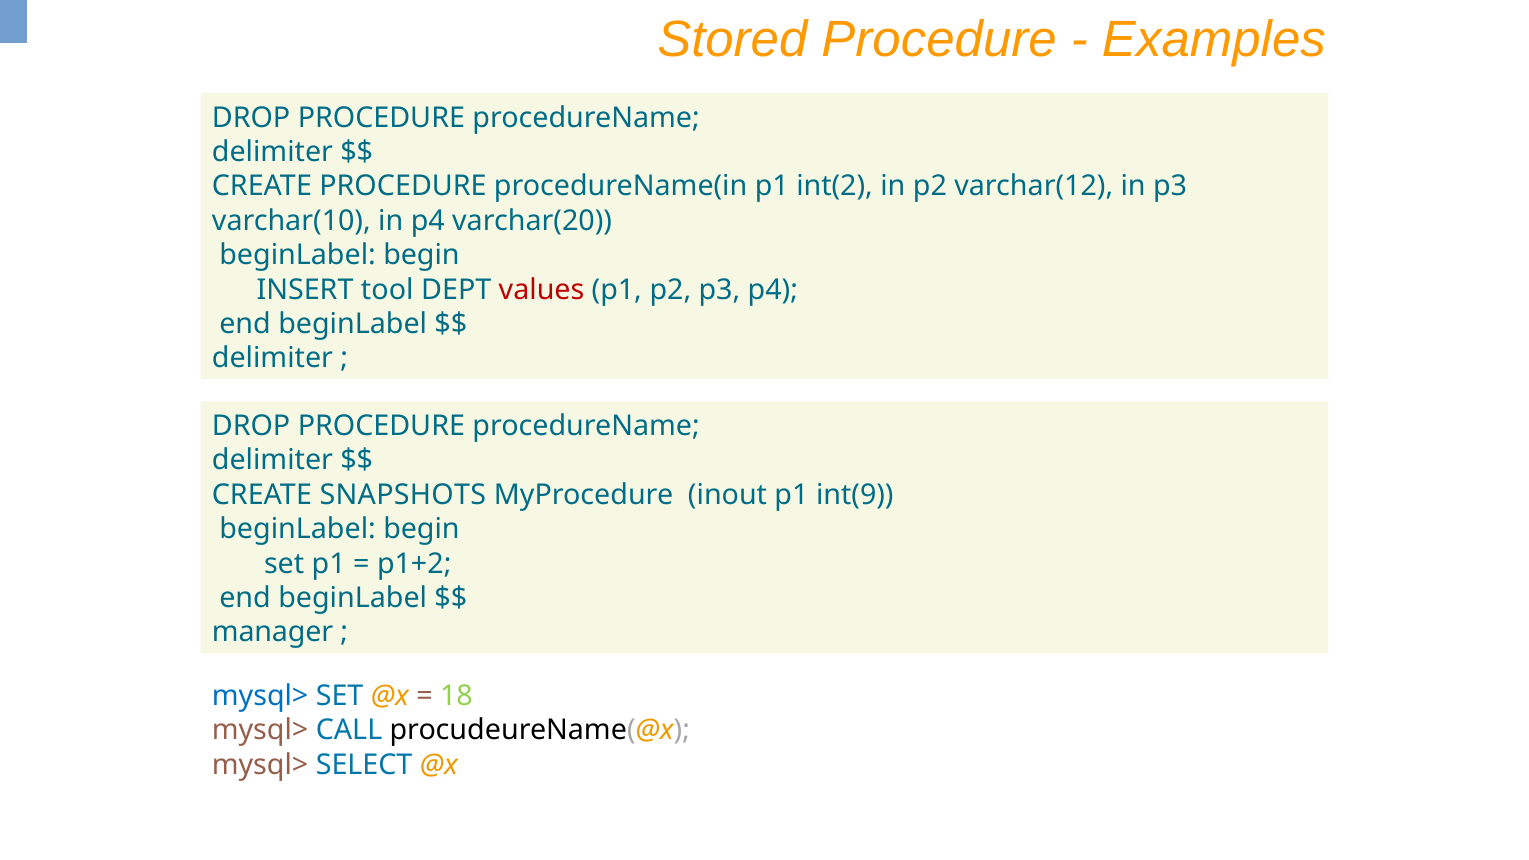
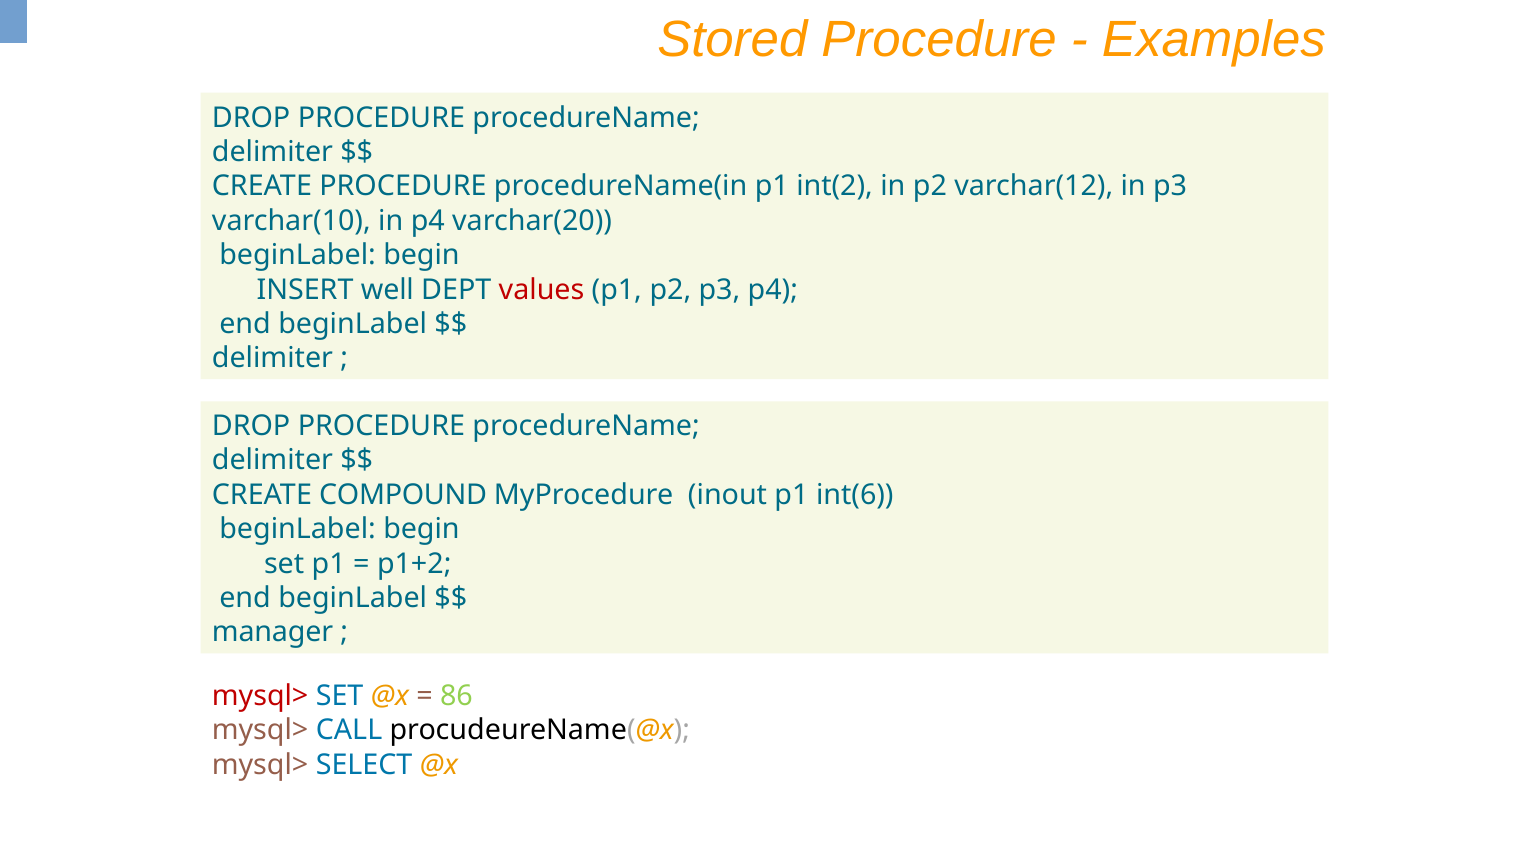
tool: tool -> well
SNAPSHOTS: SNAPSHOTS -> COMPOUND
int(9: int(9 -> int(6
mysql> at (260, 696) colour: blue -> red
18: 18 -> 86
